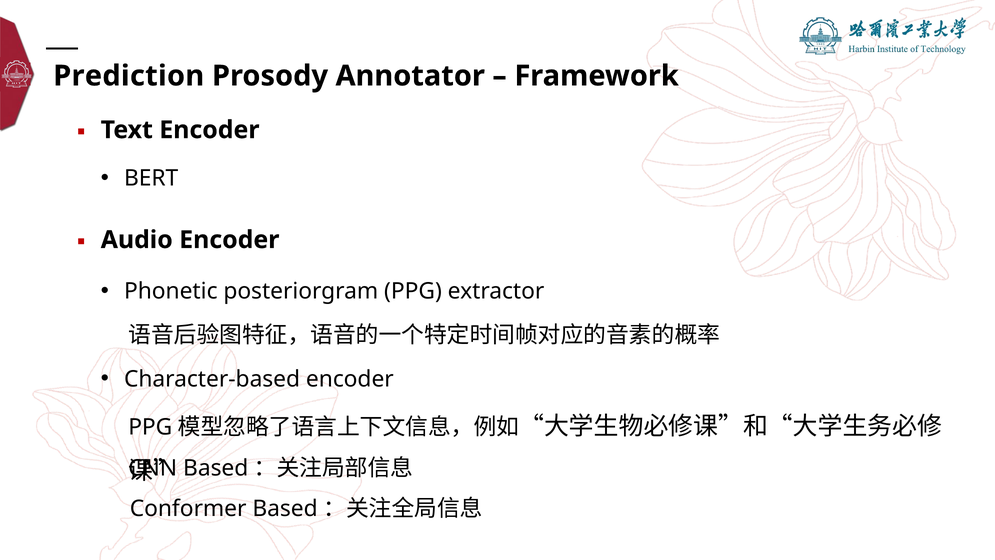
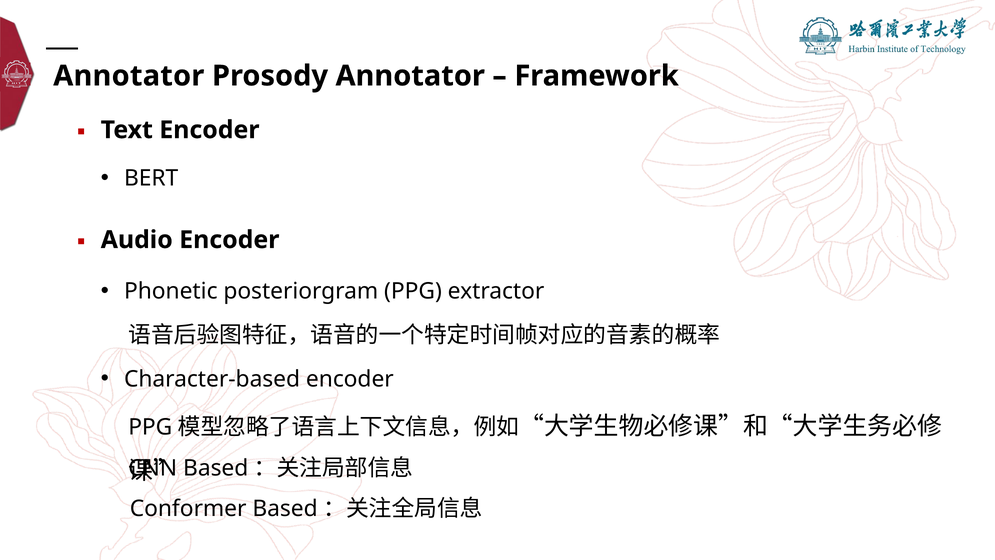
Prediction at (129, 76): Prediction -> Annotator
